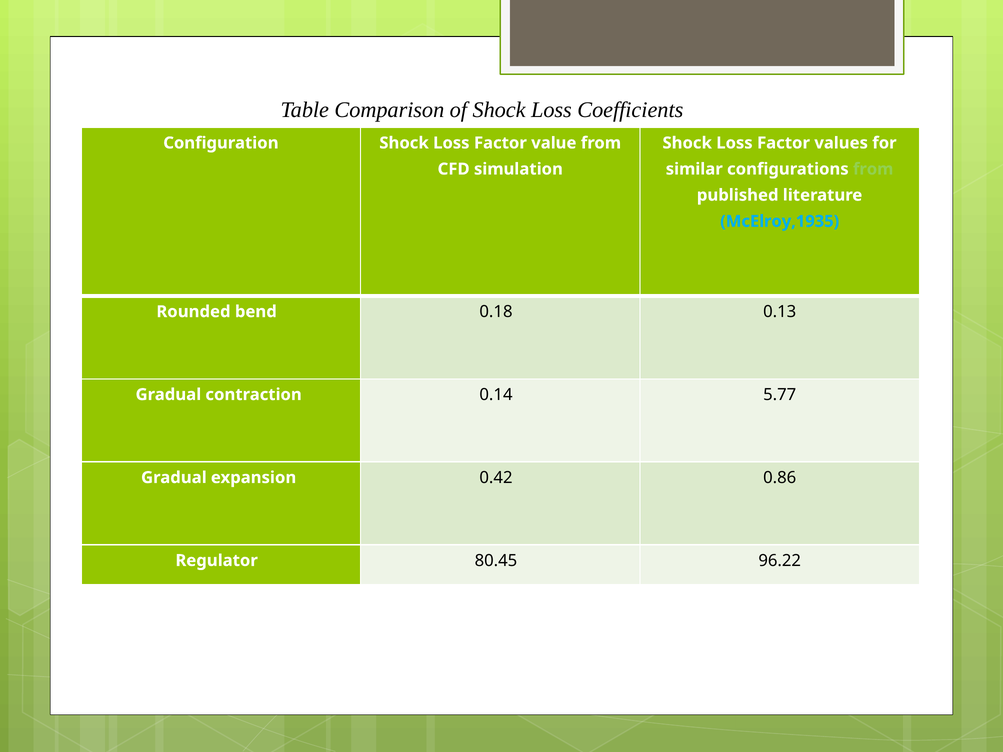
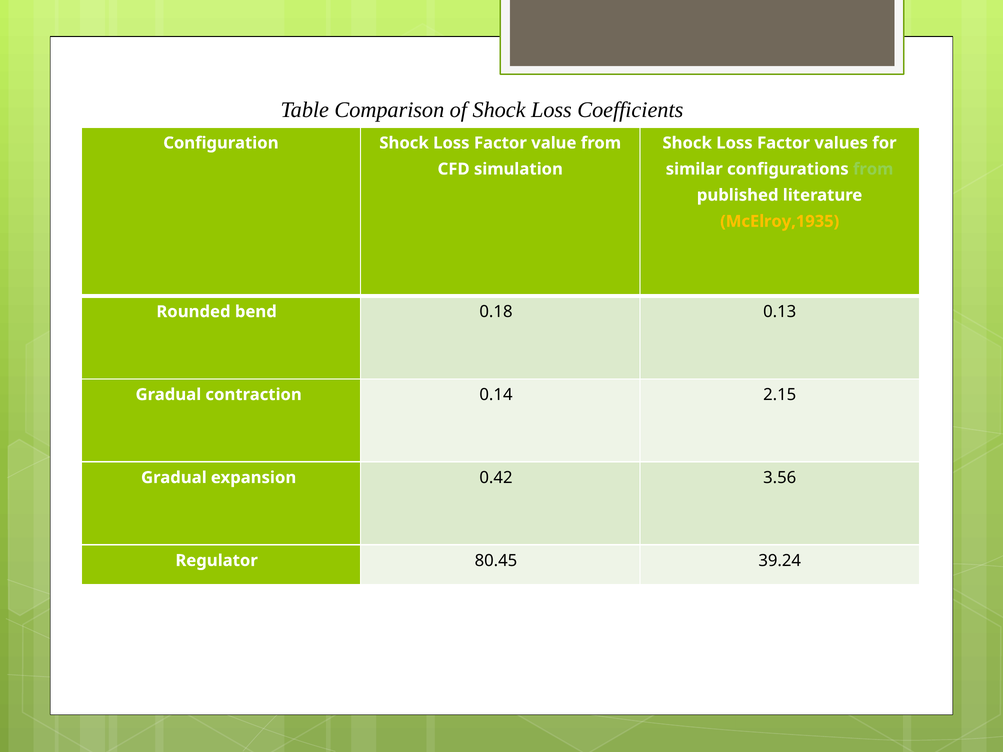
McElroy,1935 colour: light blue -> yellow
5.77: 5.77 -> 2.15
0.86: 0.86 -> 3.56
96.22: 96.22 -> 39.24
